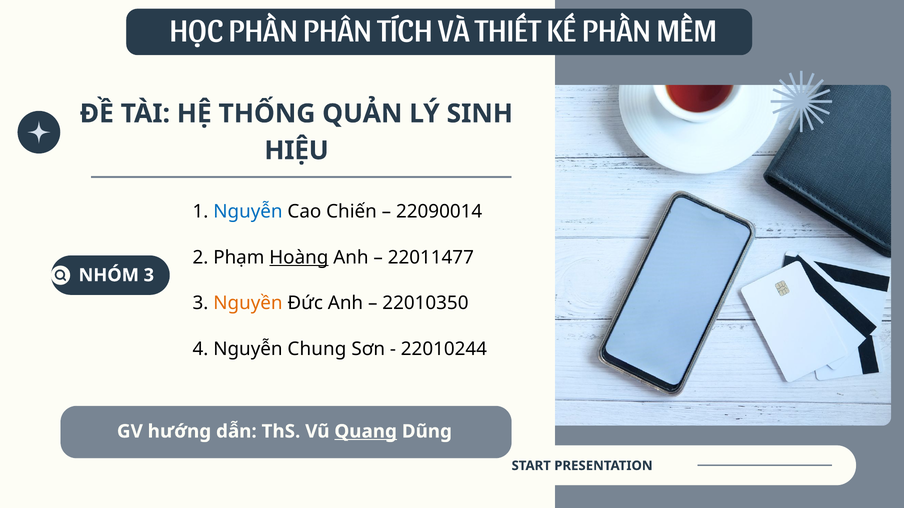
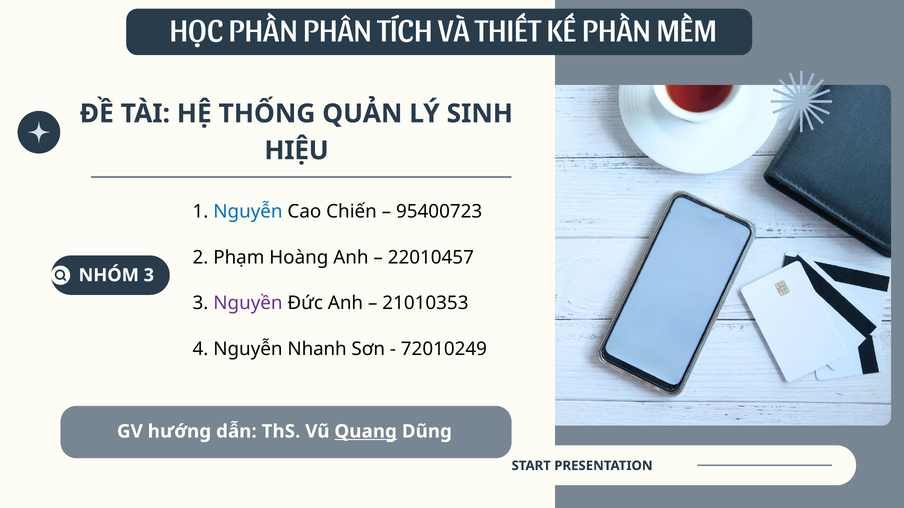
22090014: 22090014 -> 95400723
Hoàng underline: present -> none
22011477: 22011477 -> 22010457
Nguyền colour: orange -> purple
22010350: 22010350 -> 21010353
Chung: Chung -> Nhanh
22010244: 22010244 -> 72010249
